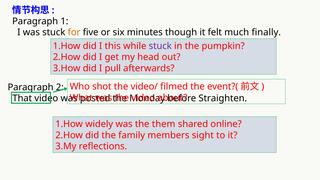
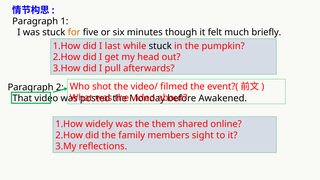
finally: finally -> briefly
this: this -> last
stuck at (160, 46) colour: purple -> black
Straighten: Straighten -> Awakened
